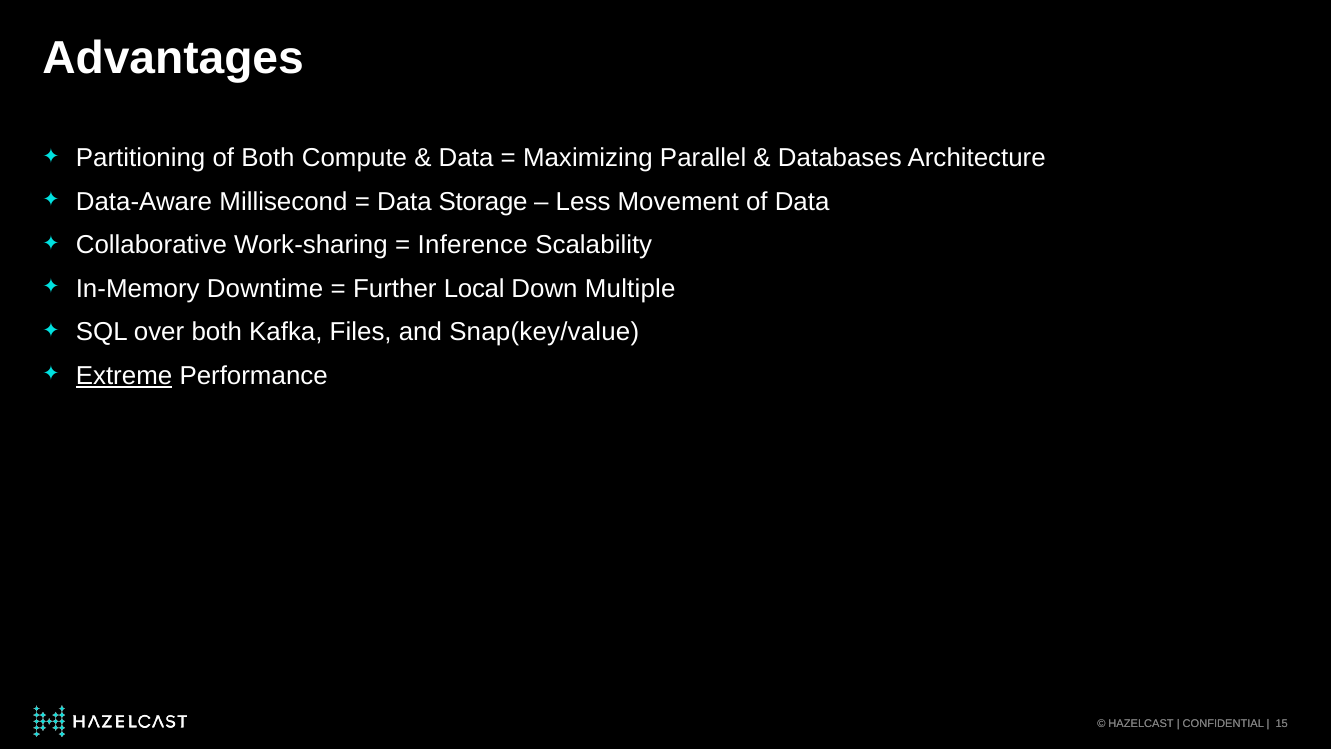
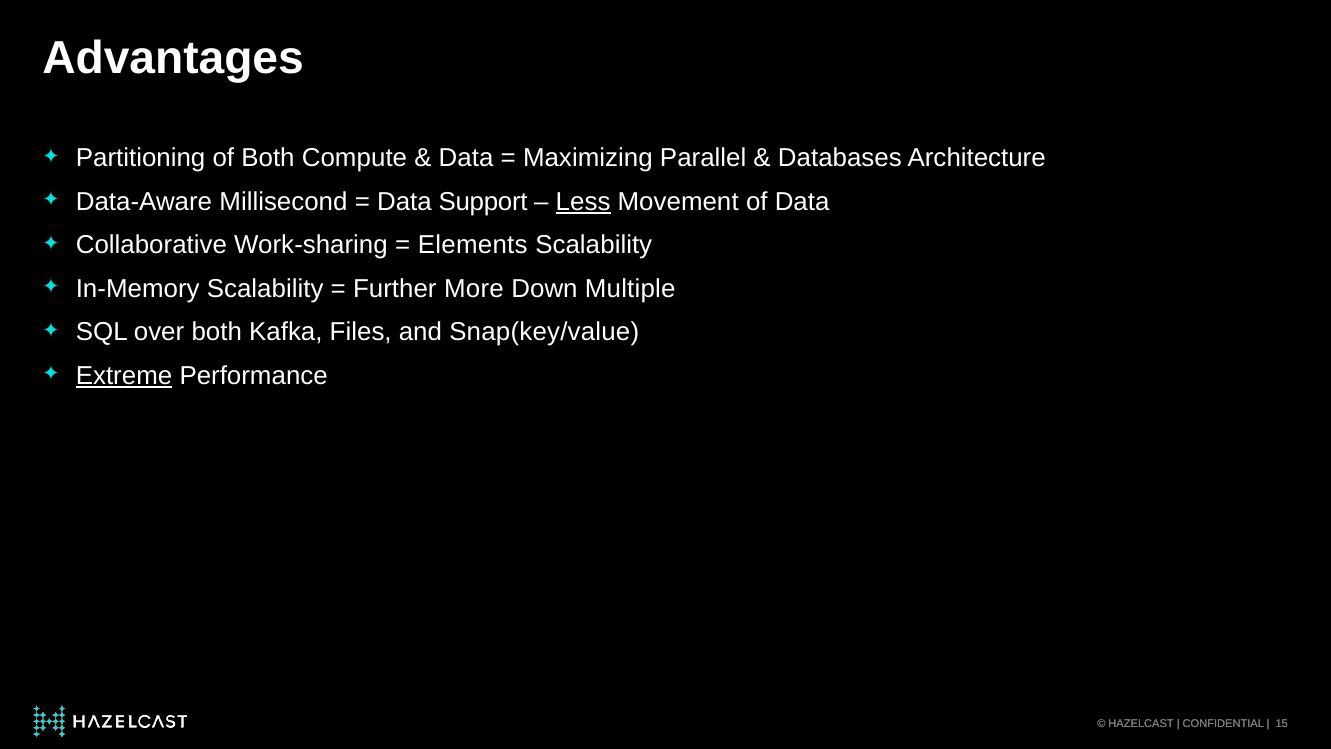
Storage: Storage -> Support
Less underline: none -> present
Inference: Inference -> Elements
In-Memory Downtime: Downtime -> Scalability
Local: Local -> More
